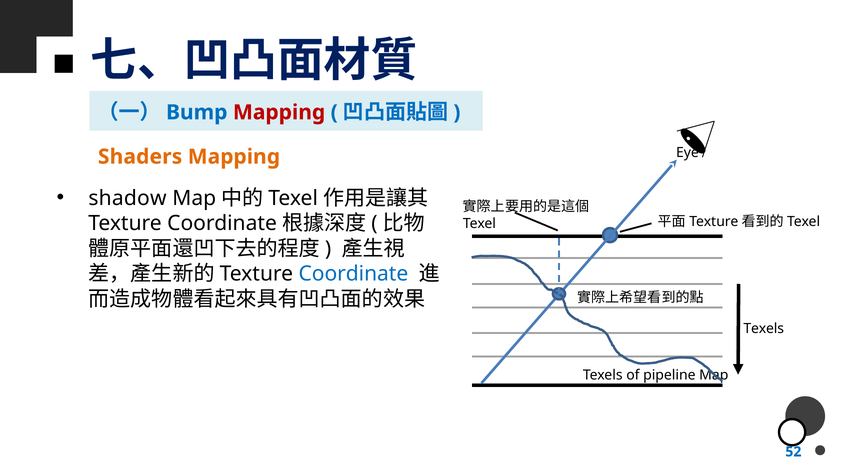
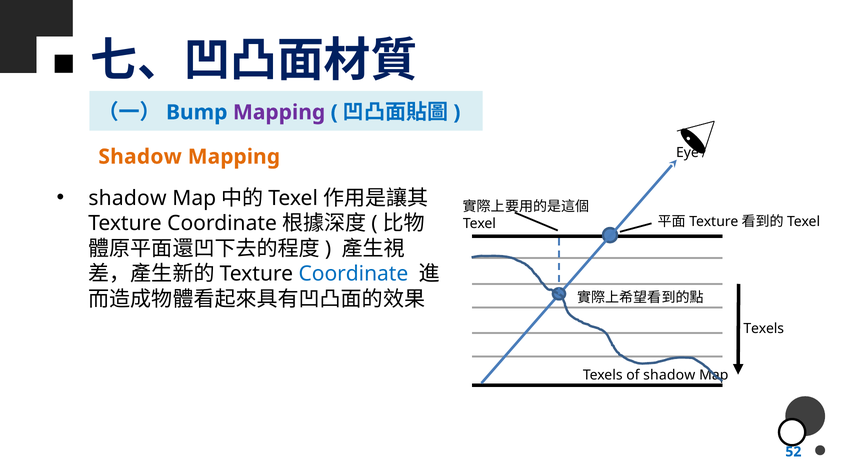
Mapping at (279, 112) colour: red -> purple
Shaders at (140, 157): Shaders -> Shadow
of pipeline: pipeline -> shadow
